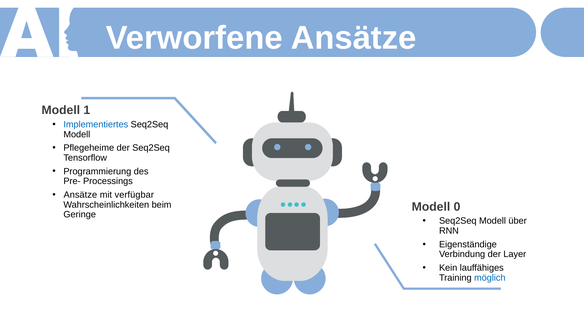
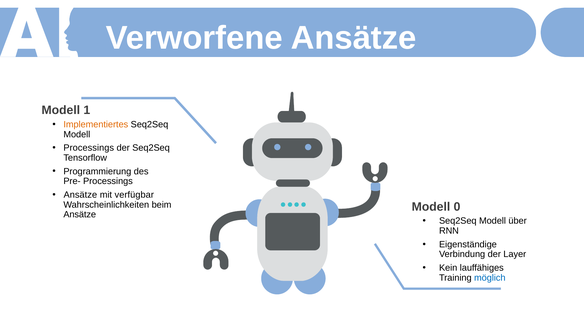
Implementiertes colour: blue -> orange
Pflegeheime at (89, 148): Pflegeheime -> Processings
Geringe at (80, 214): Geringe -> Ansätze
